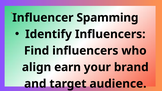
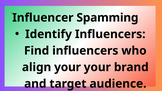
align earn: earn -> your
